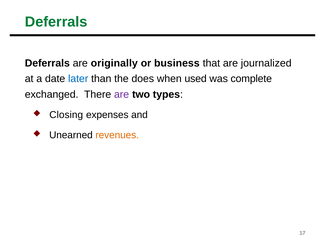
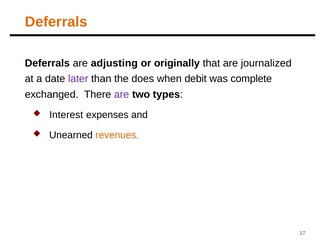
Deferrals at (56, 22) colour: green -> orange
originally: originally -> adjusting
business: business -> originally
later colour: blue -> purple
used: used -> debit
Closing: Closing -> Interest
